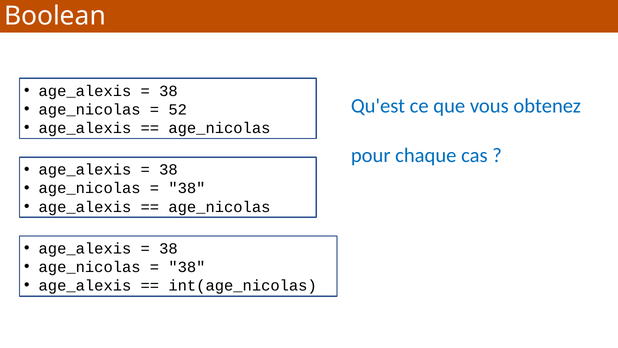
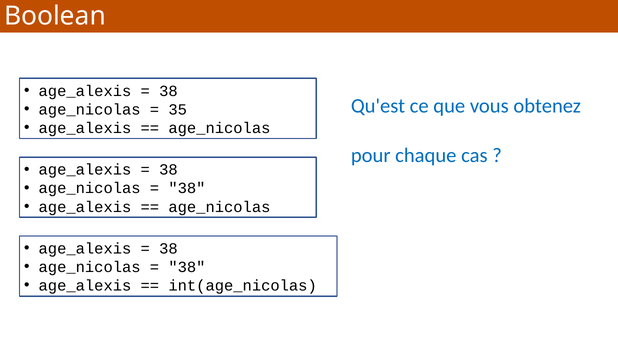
52: 52 -> 35
